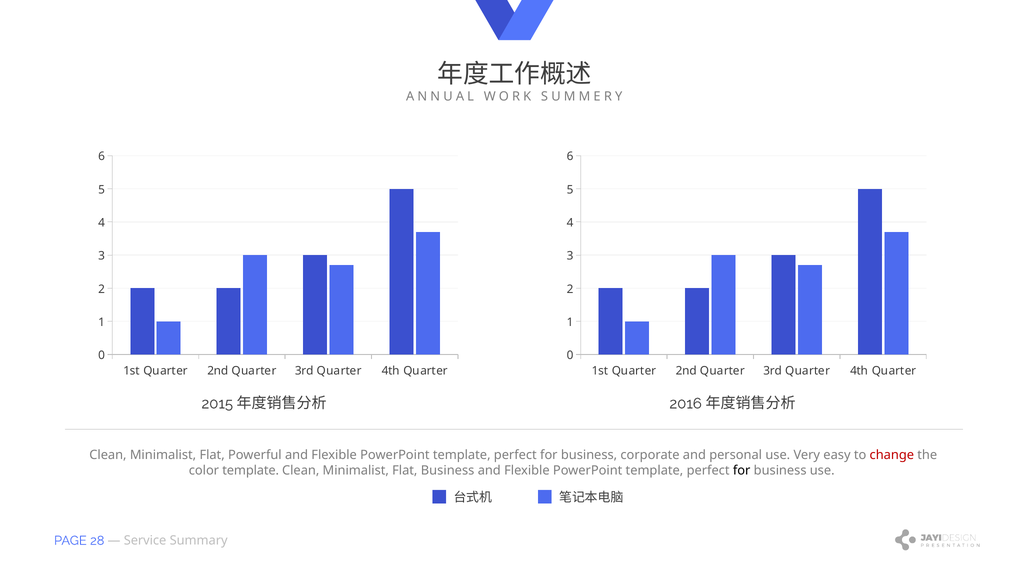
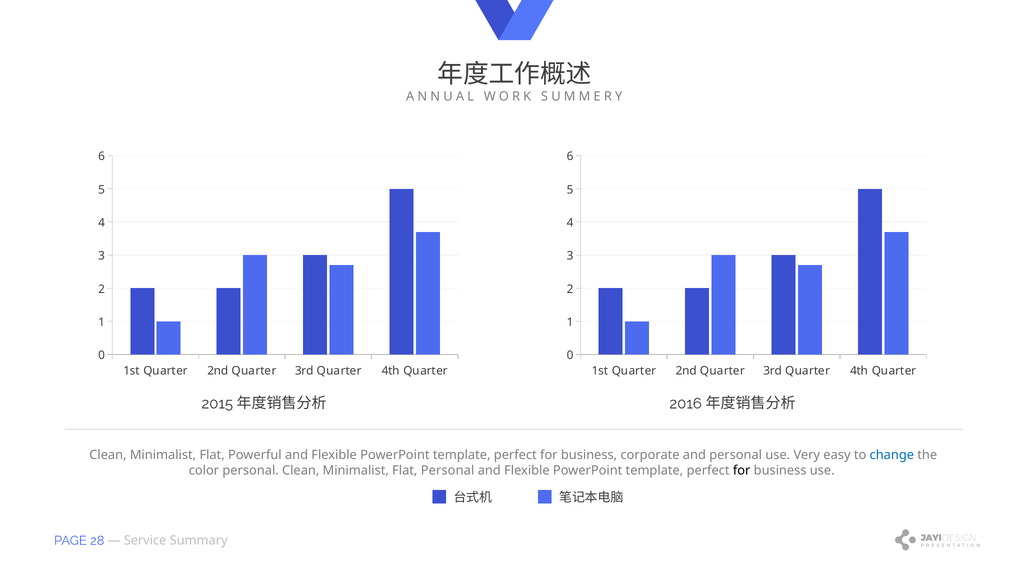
change colour: red -> blue
color template: template -> personal
Flat Business: Business -> Personal
